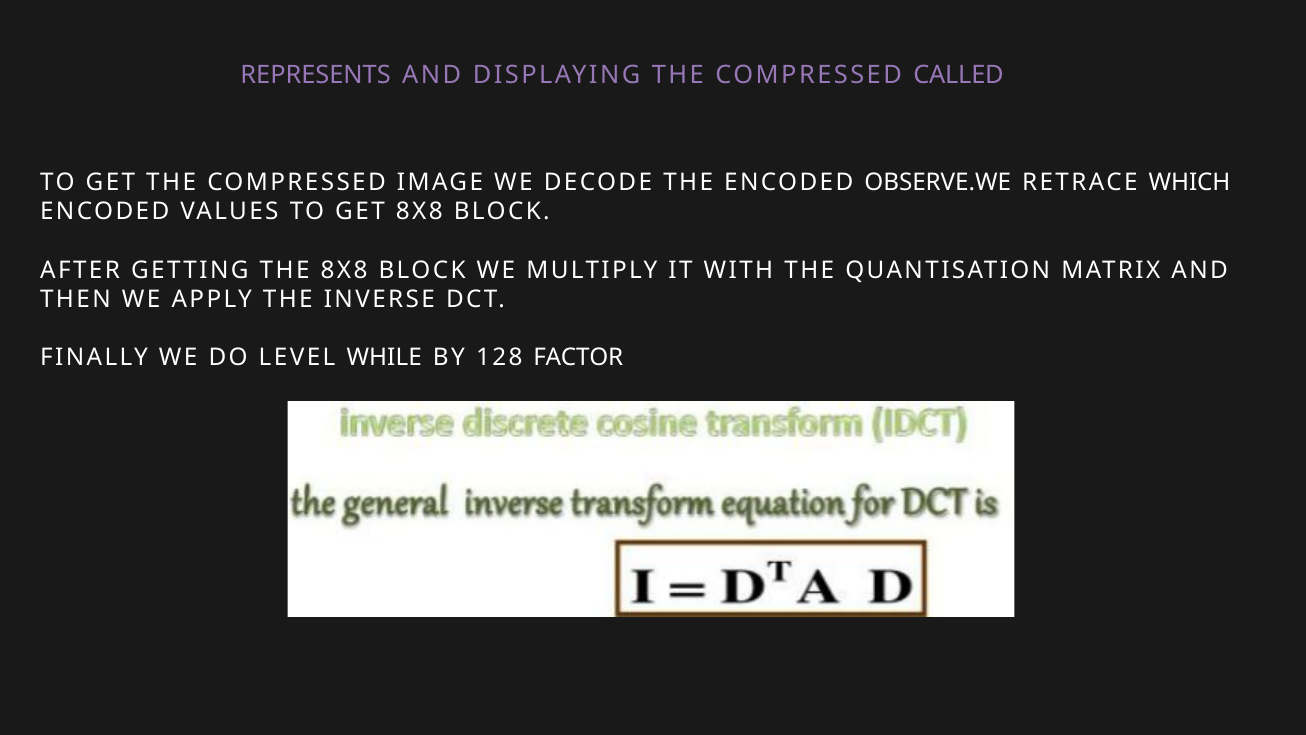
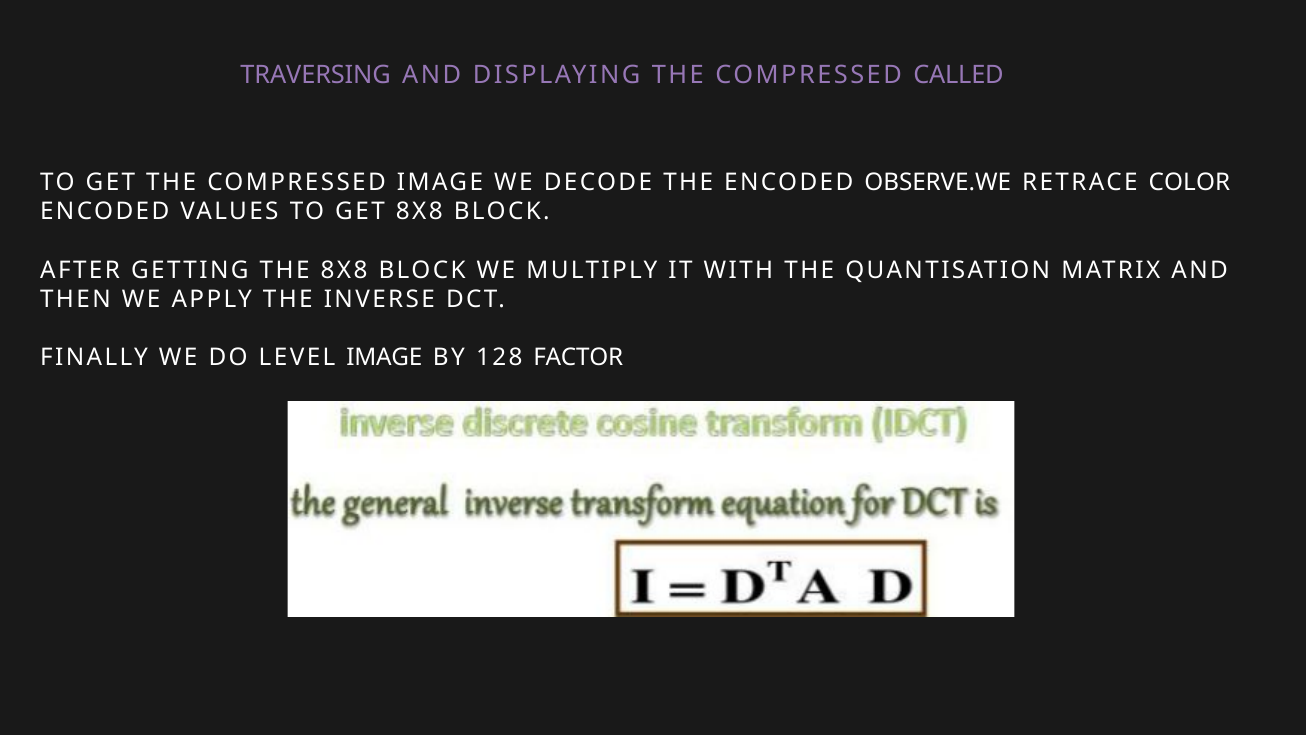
REPRESENTS: REPRESENTS -> TRAVERSING
WHICH: WHICH -> COLOR
LEVEL WHILE: WHILE -> IMAGE
